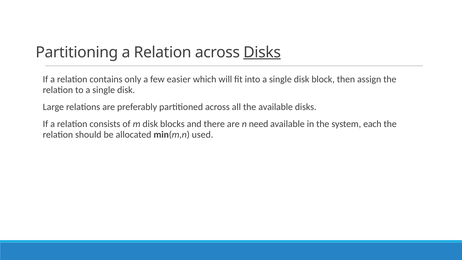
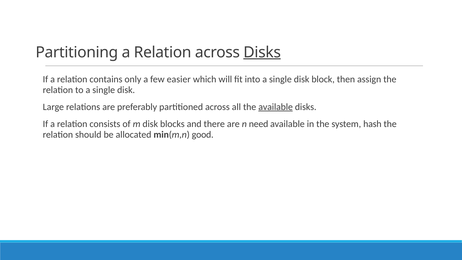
available at (276, 107) underline: none -> present
each: each -> hash
used: used -> good
